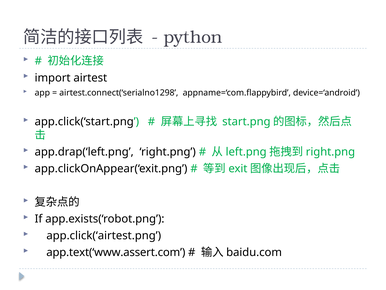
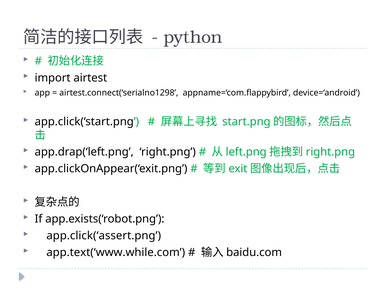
app.click(‘airtest.png: app.click(‘airtest.png -> app.click(‘assert.png
app.text(‘www.assert.com: app.text(‘www.assert.com -> app.text(‘www.while.com
